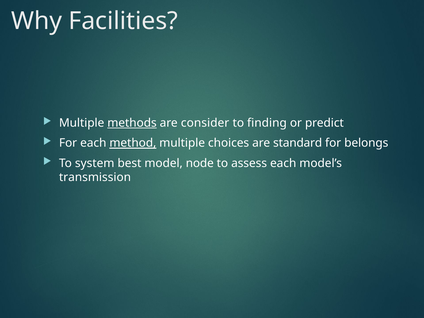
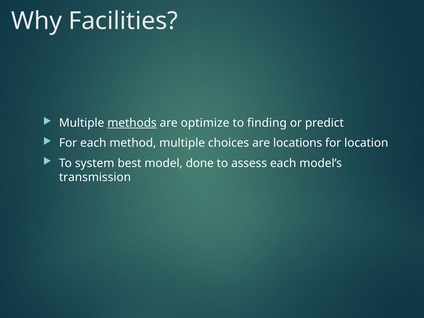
consider: consider -> optimize
method underline: present -> none
standard: standard -> locations
belongs: belongs -> location
node: node -> done
